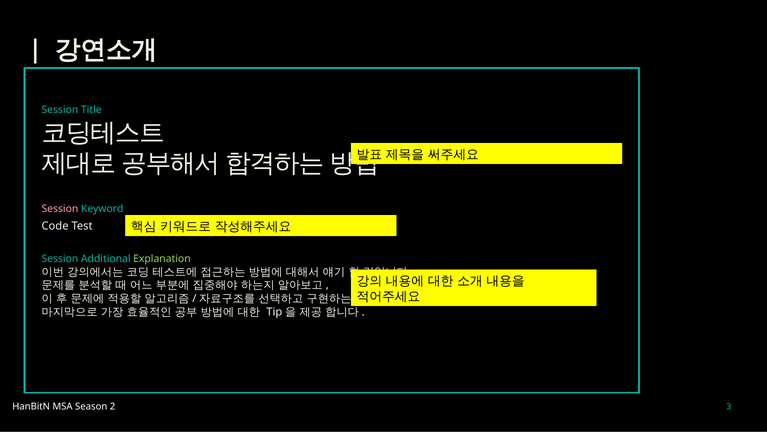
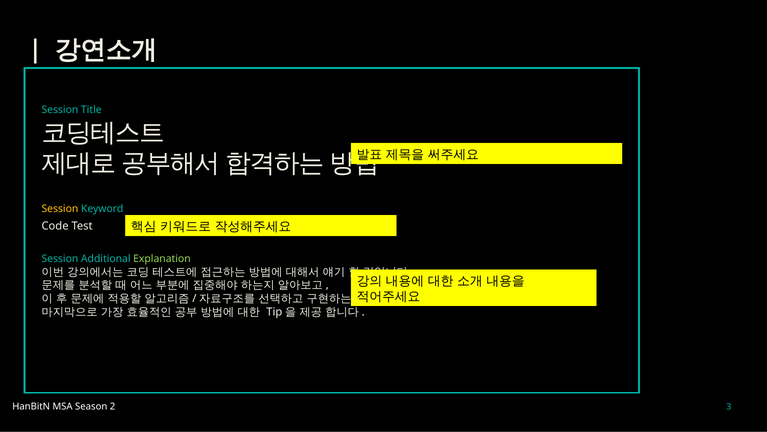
Session at (60, 209) colour: pink -> yellow
